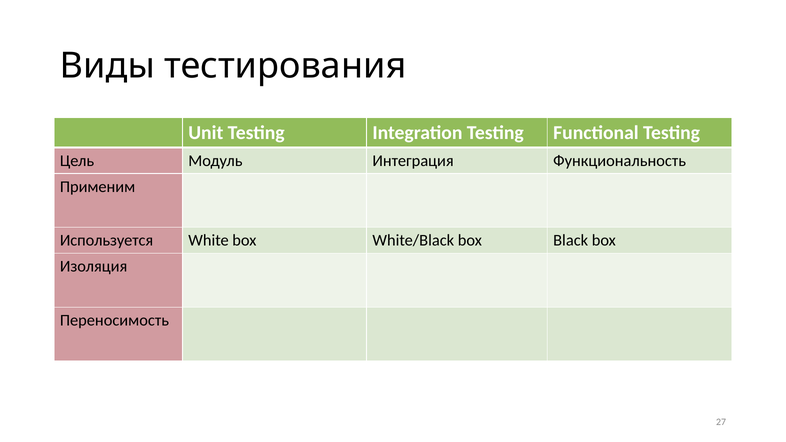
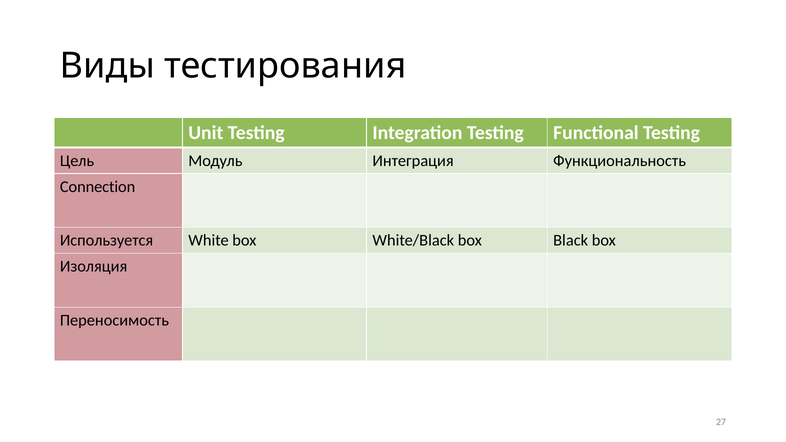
Применим: Применим -> Connection
